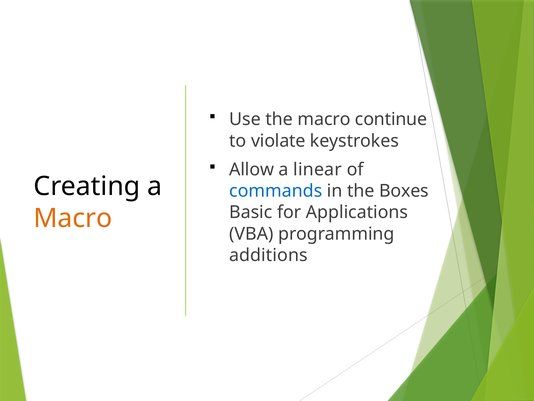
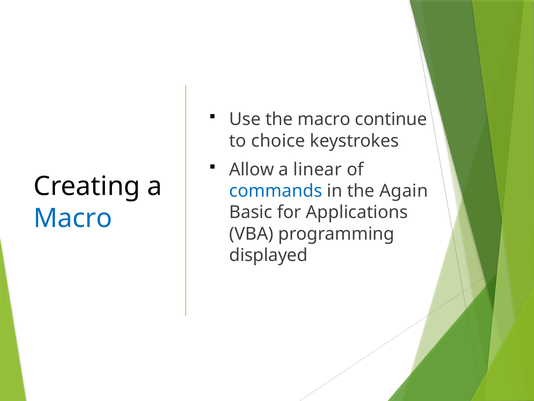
violate: violate -> choice
Boxes: Boxes -> Again
Macro at (73, 218) colour: orange -> blue
additions: additions -> displayed
